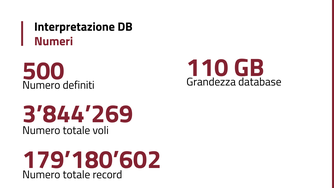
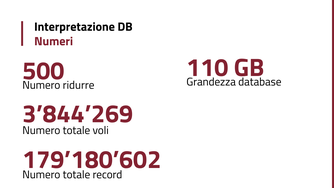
definiti: definiti -> ridurre
